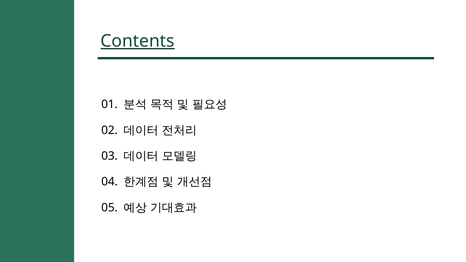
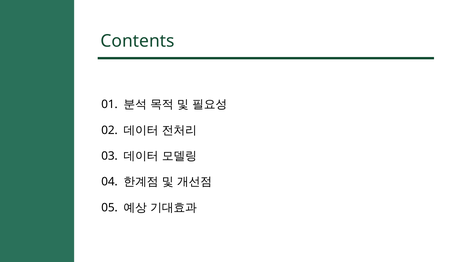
Contents underline: present -> none
